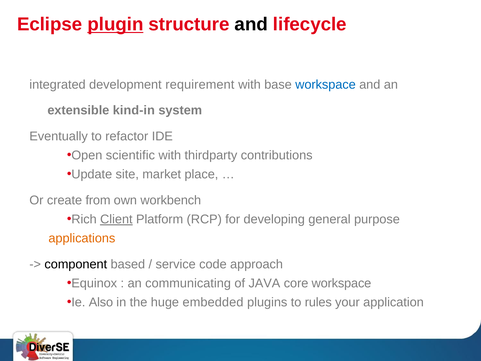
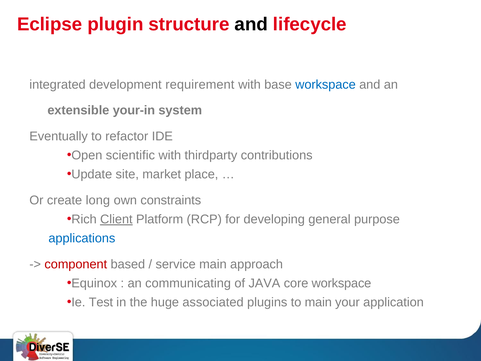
plugin underline: present -> none
kind-in: kind-in -> your-in
from: from -> long
workbench: workbench -> constraints
applications colour: orange -> blue
component colour: black -> red
service code: code -> main
Also: Also -> Test
embedded: embedded -> associated
to rules: rules -> main
